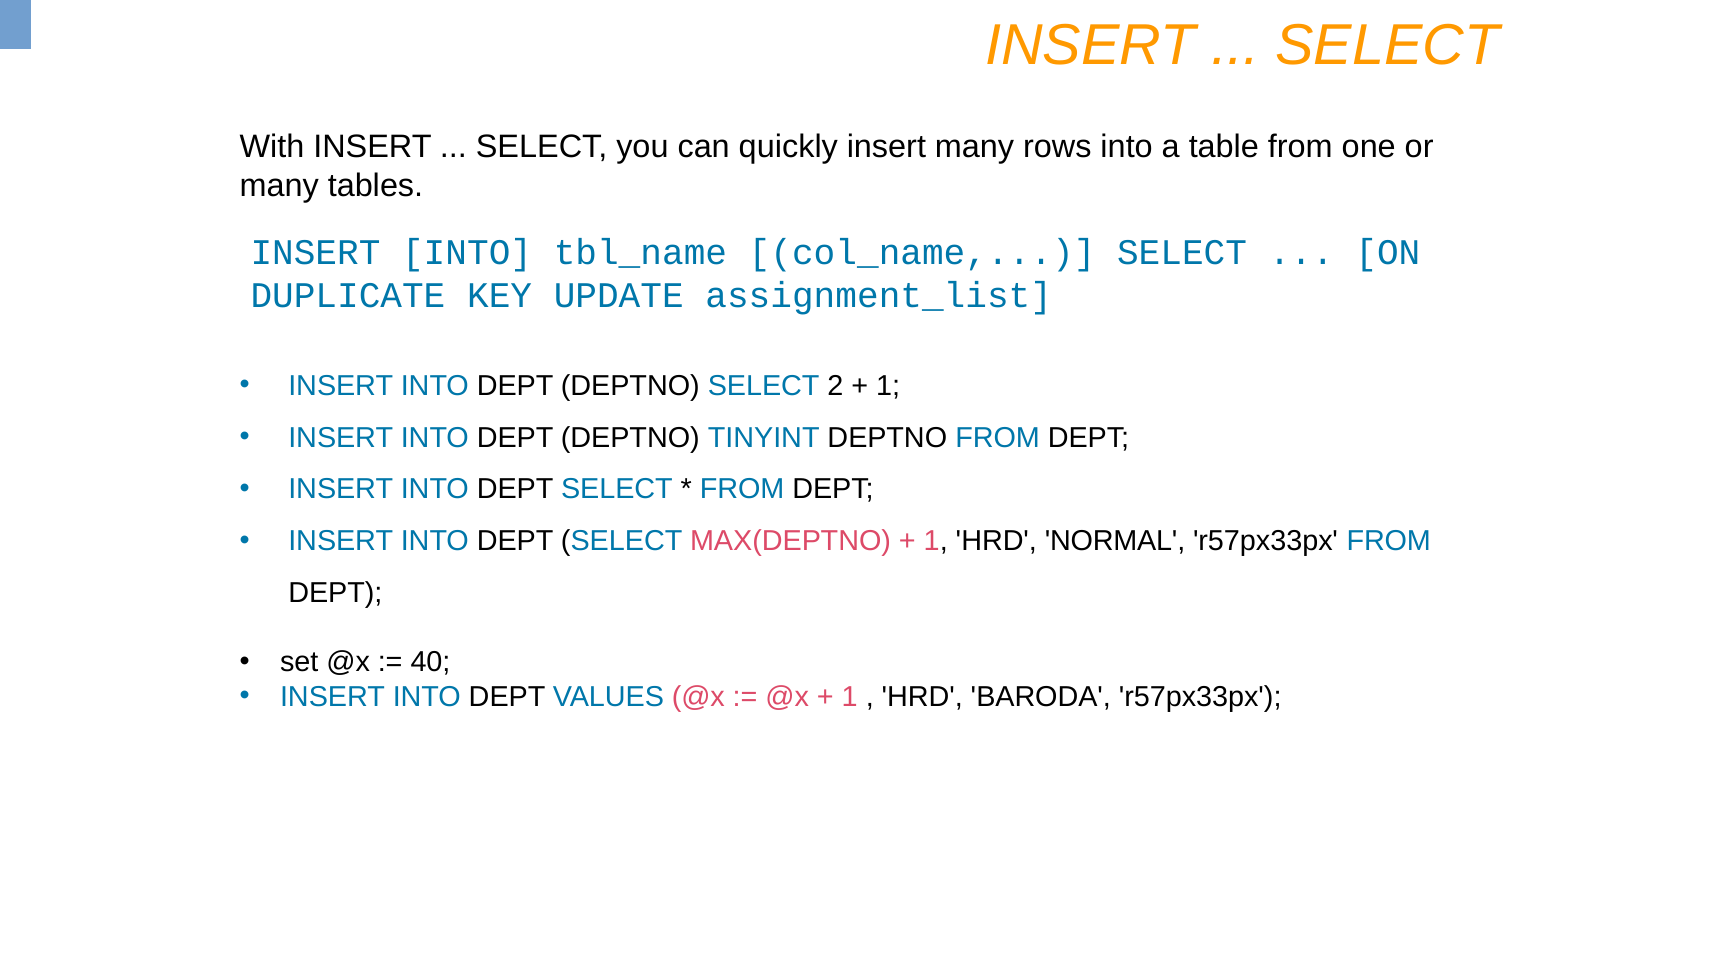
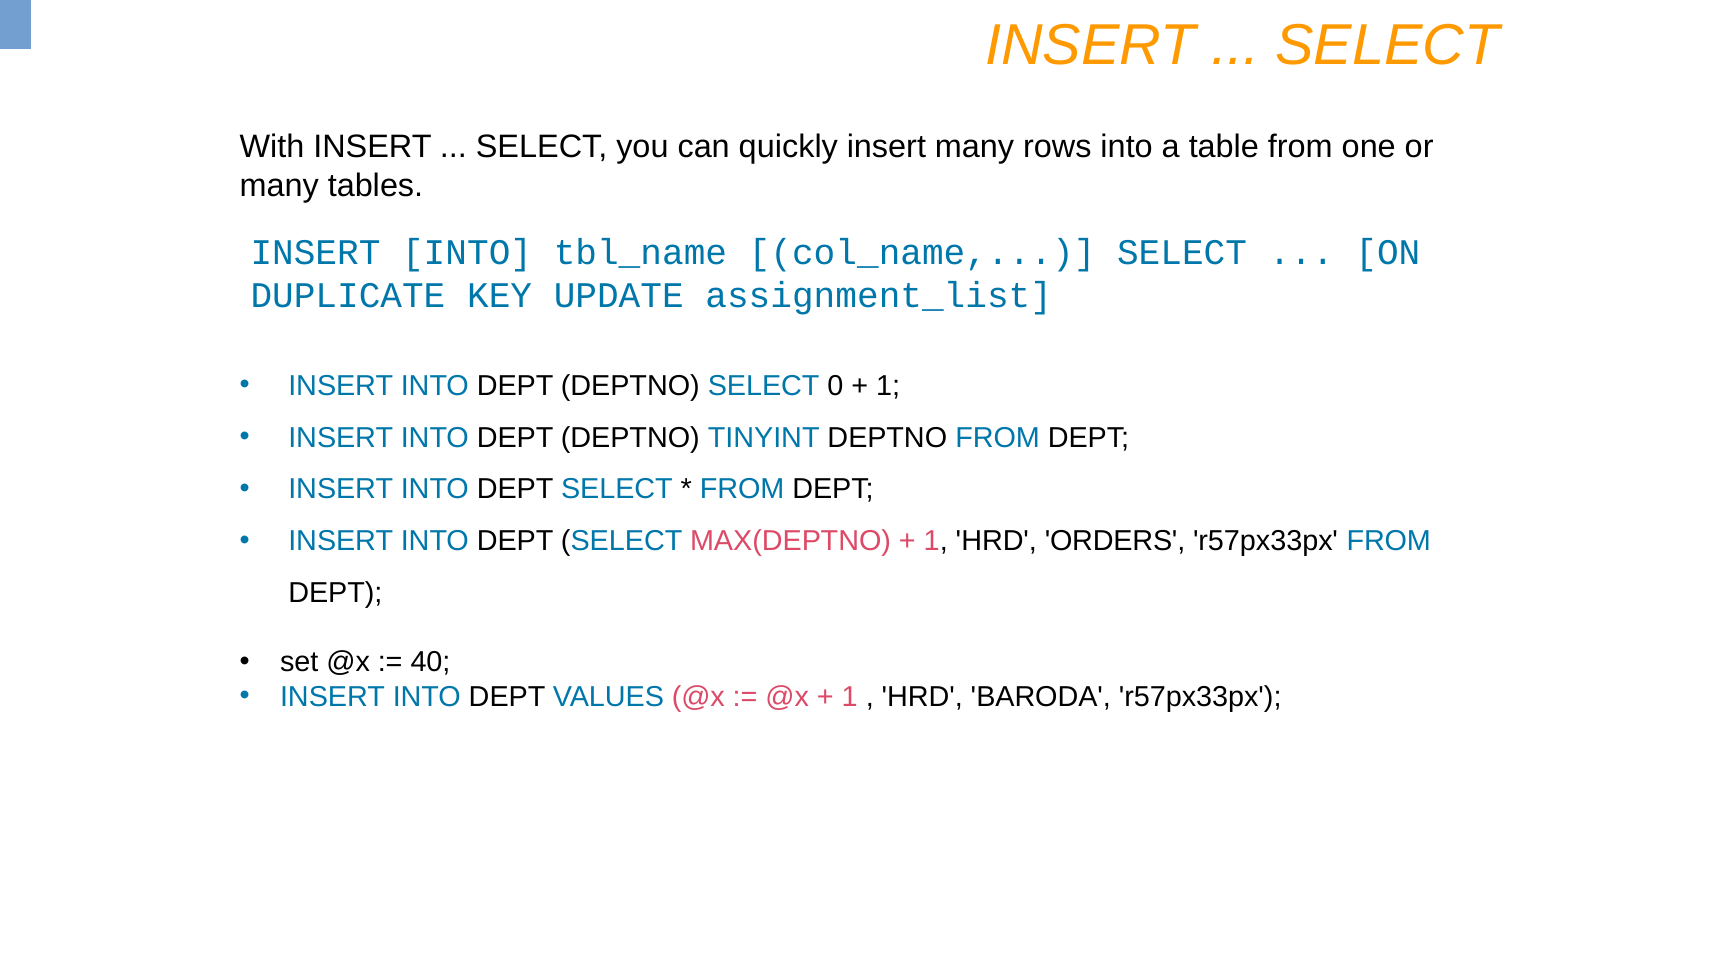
2: 2 -> 0
NORMAL: NORMAL -> ORDERS
